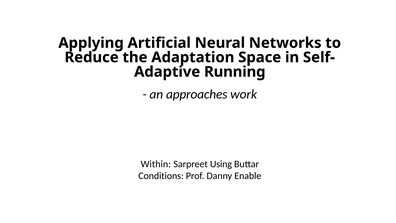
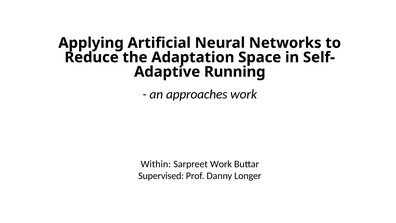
Sarpreet Using: Using -> Work
Conditions: Conditions -> Supervised
Enable: Enable -> Longer
